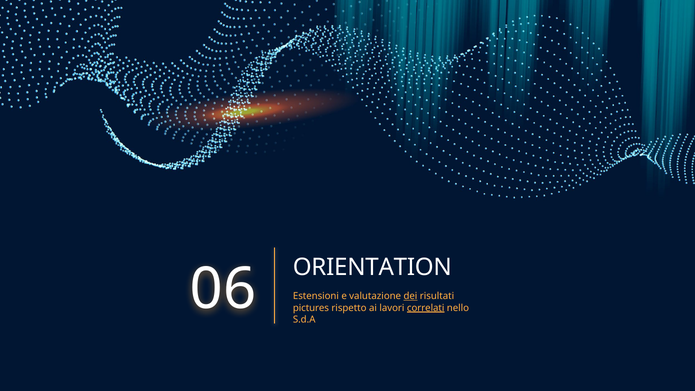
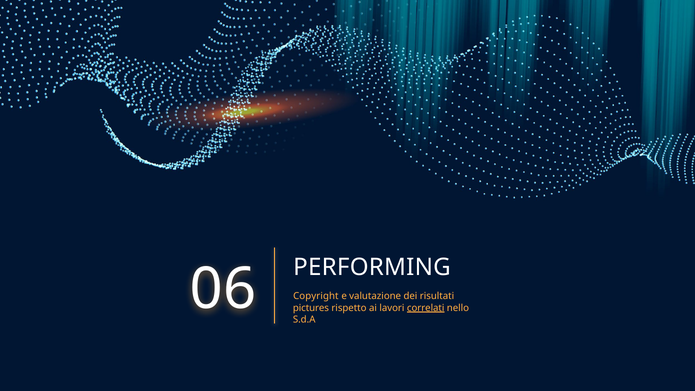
ORIENTATION: ORIENTATION -> PERFORMING
Estensioni: Estensioni -> Copyright
dei underline: present -> none
